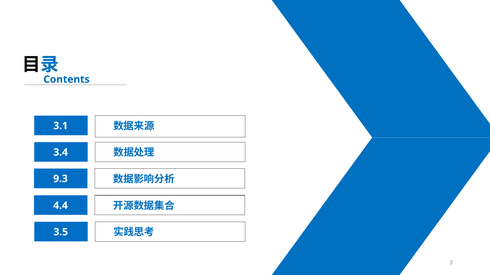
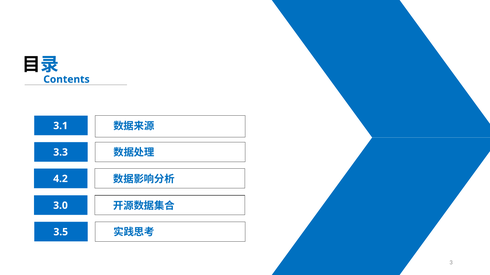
3.4: 3.4 -> 3.3
9.3: 9.3 -> 4.2
4.4: 4.4 -> 3.0
